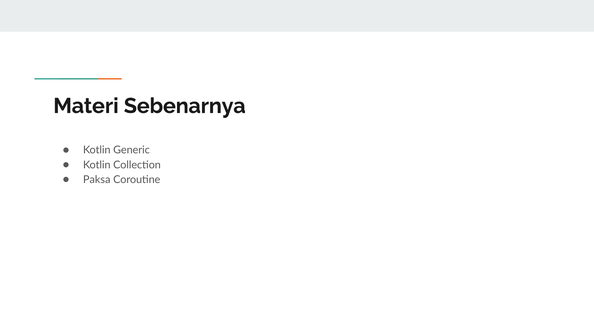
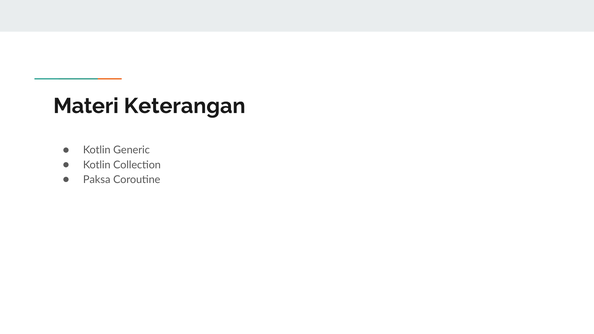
Sebenarnya: Sebenarnya -> Keterangan
